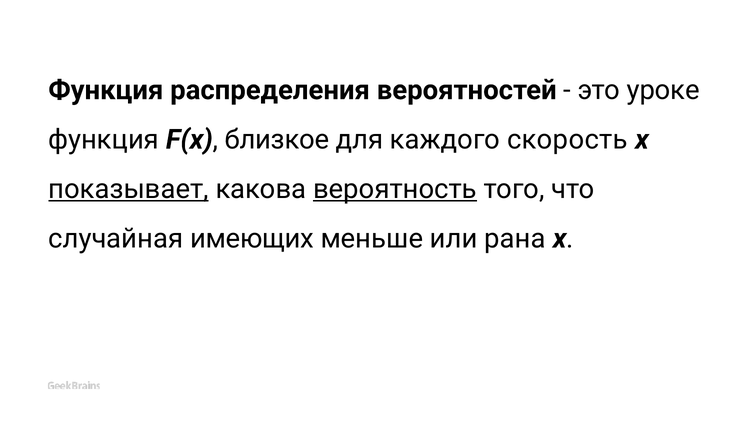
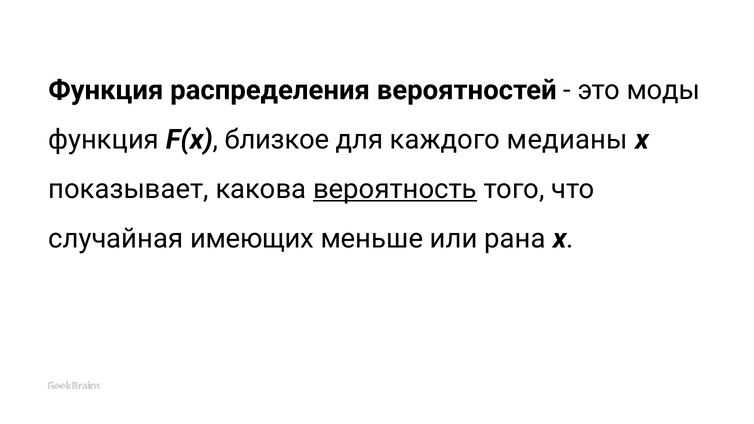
уроке: уроке -> моды
скорость: скорость -> медианы
показывает underline: present -> none
